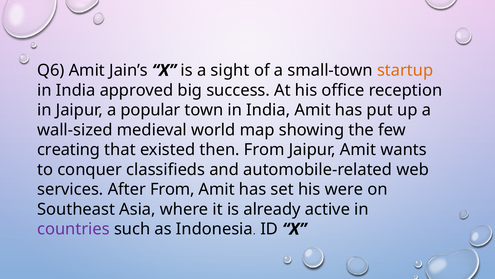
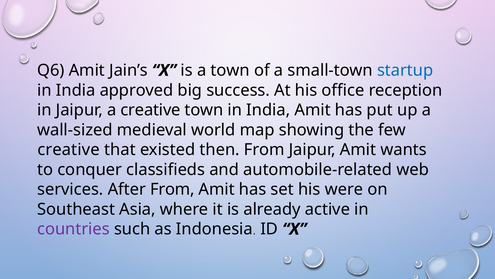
a sight: sight -> town
startup colour: orange -> blue
a popular: popular -> creative
creating at (69, 149): creating -> creative
